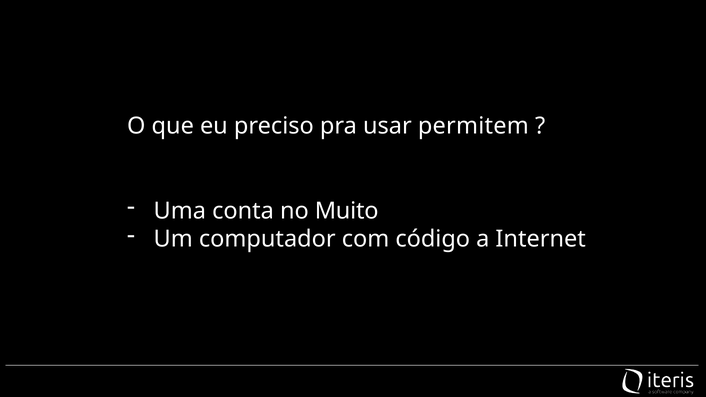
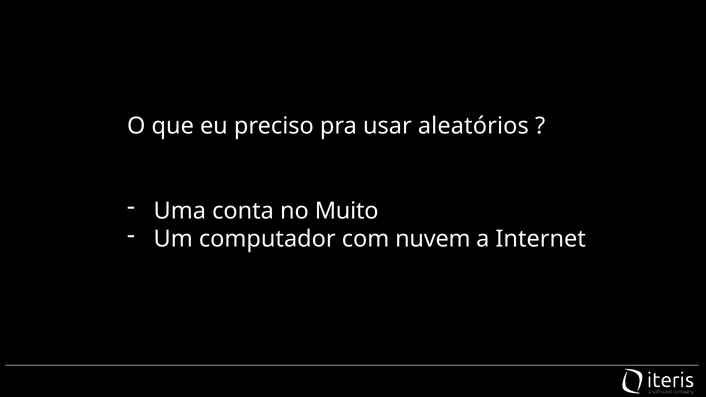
permitem: permitem -> aleatórios
código: código -> nuvem
